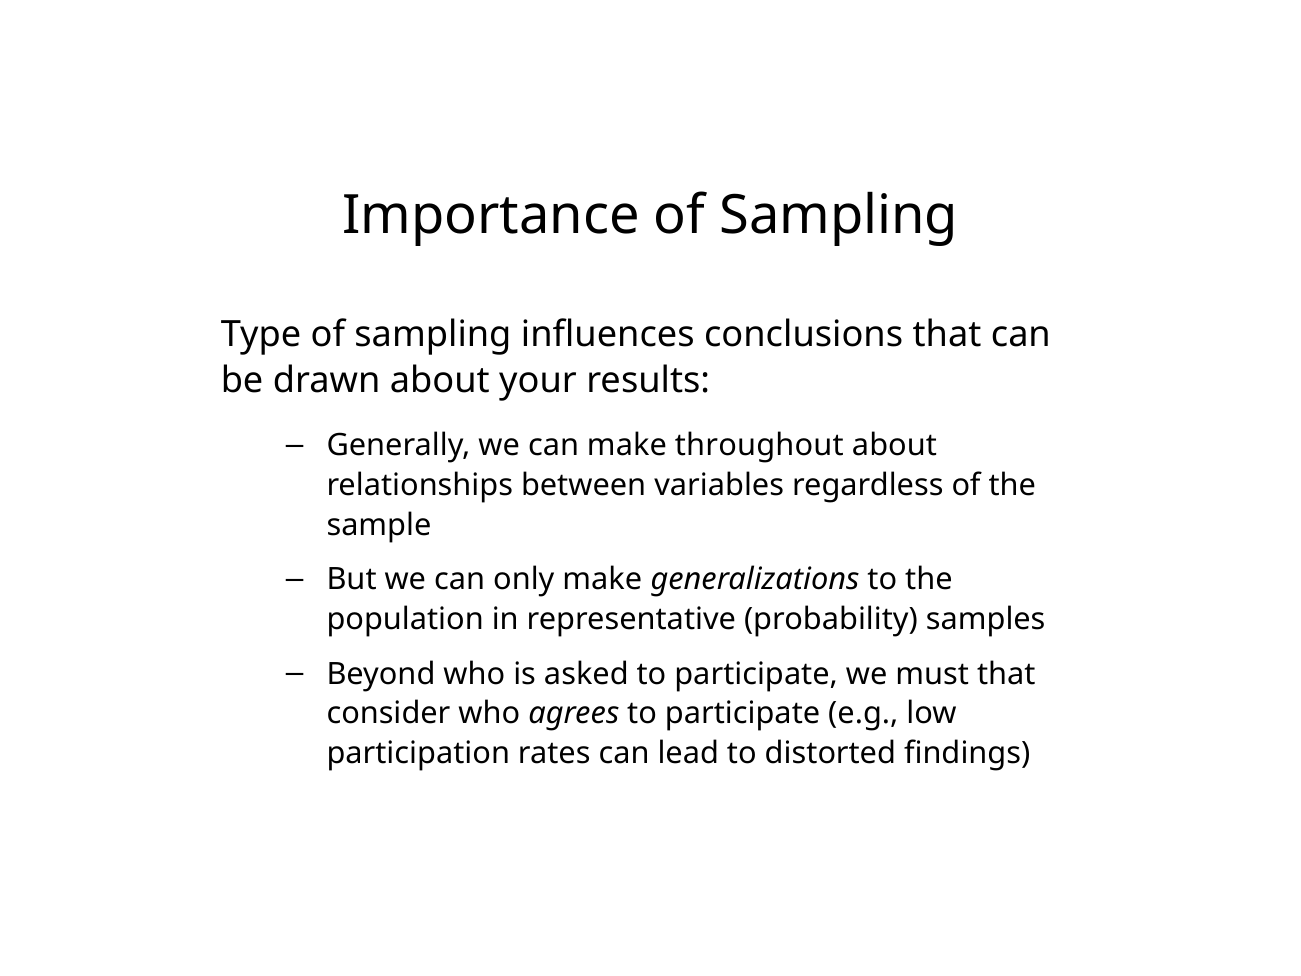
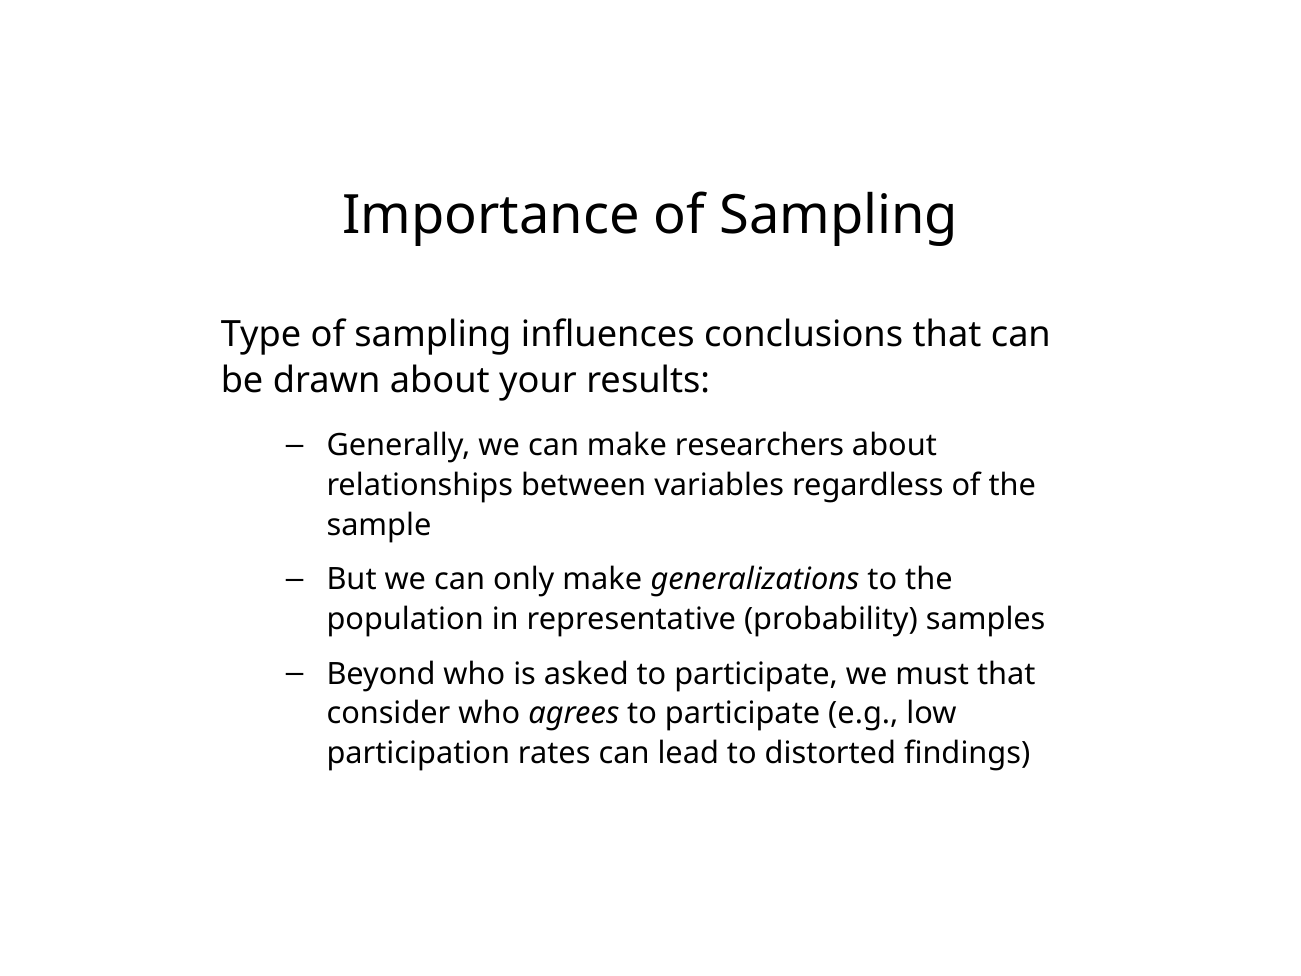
throughout: throughout -> researchers
